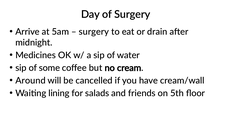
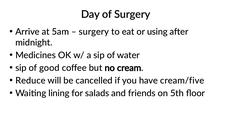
drain: drain -> using
some: some -> good
Around: Around -> Reduce
cream/wall: cream/wall -> cream/five
